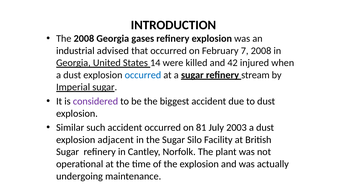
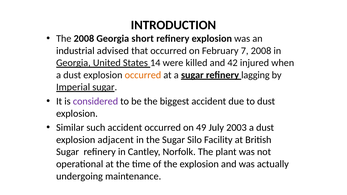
gases: gases -> short
occurred at (143, 75) colour: blue -> orange
stream: stream -> lagging
81: 81 -> 49
